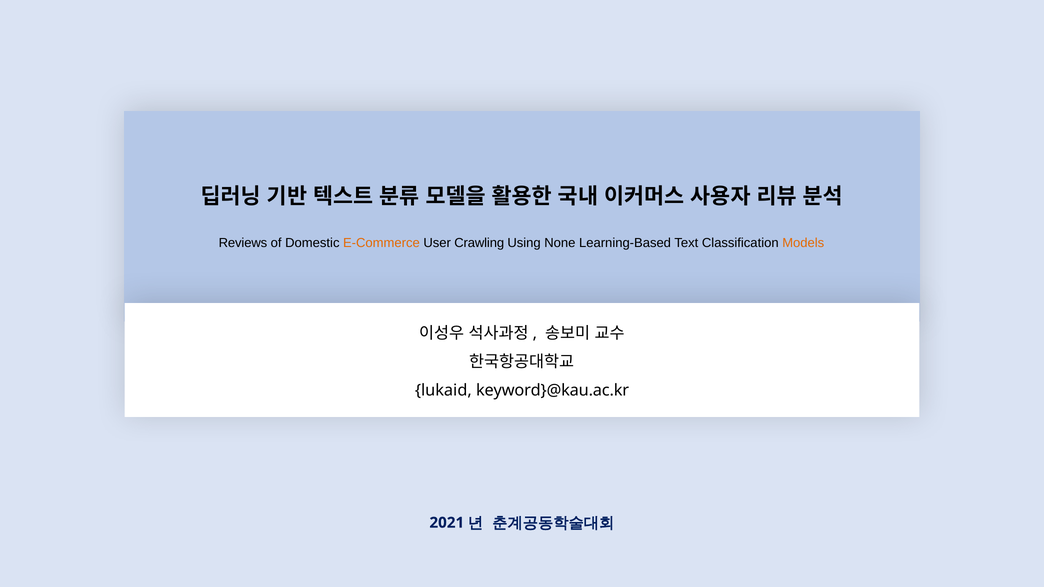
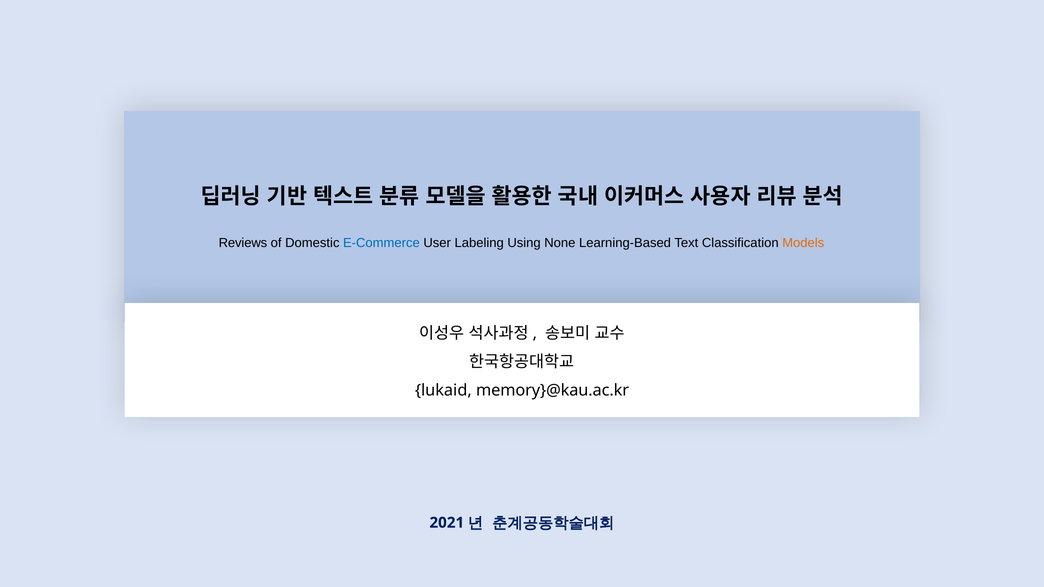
E-Commerce colour: orange -> blue
Crawling: Crawling -> Labeling
keyword}@kau.ac.kr: keyword}@kau.ac.kr -> memory}@kau.ac.kr
